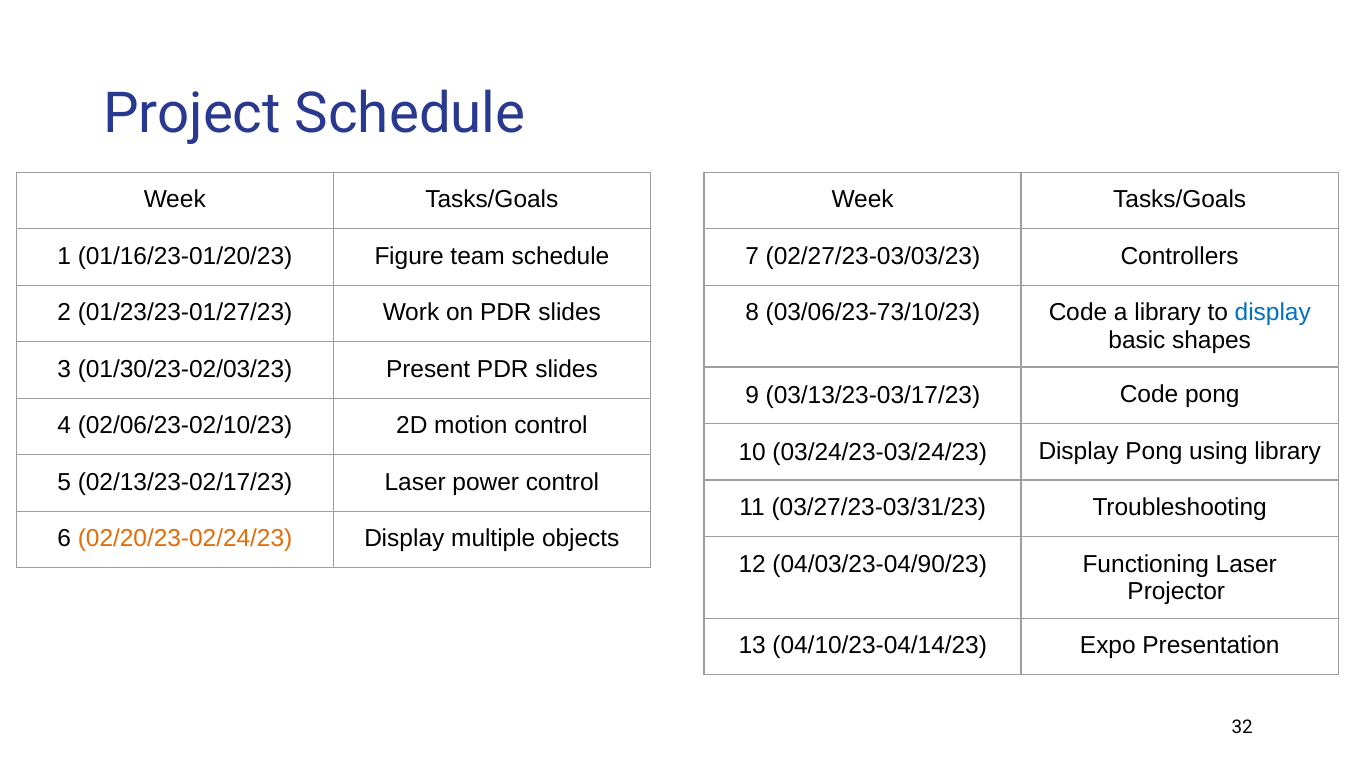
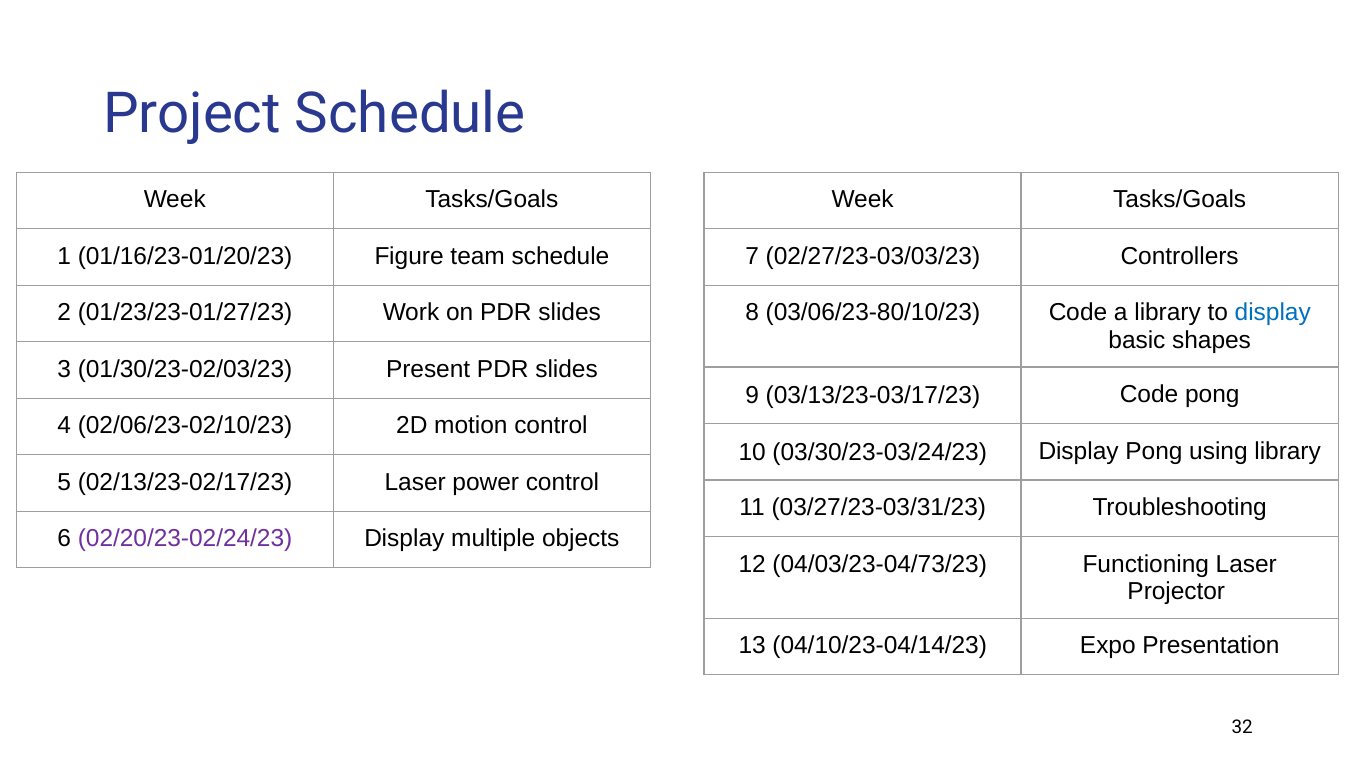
03/06/23-73/10/23: 03/06/23-73/10/23 -> 03/06/23-80/10/23
03/24/23-03/24/23: 03/24/23-03/24/23 -> 03/30/23-03/24/23
02/20/23-02/24/23 colour: orange -> purple
04/03/23-04/90/23: 04/03/23-04/90/23 -> 04/03/23-04/73/23
